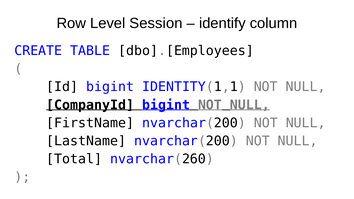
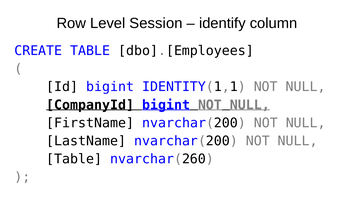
Total at (74, 159): Total -> Table
